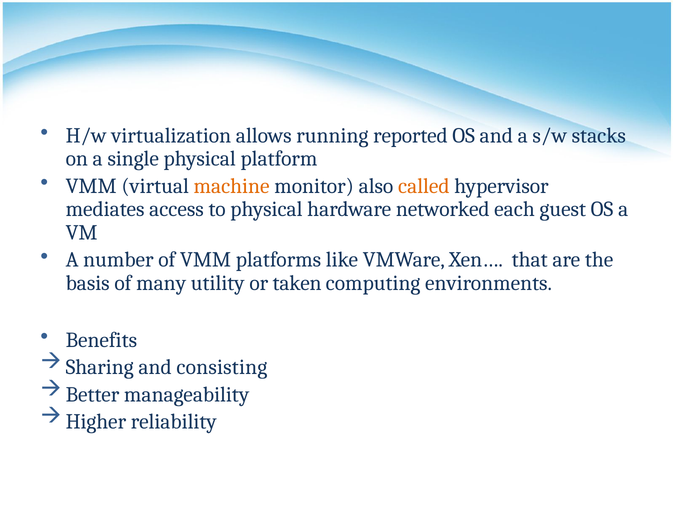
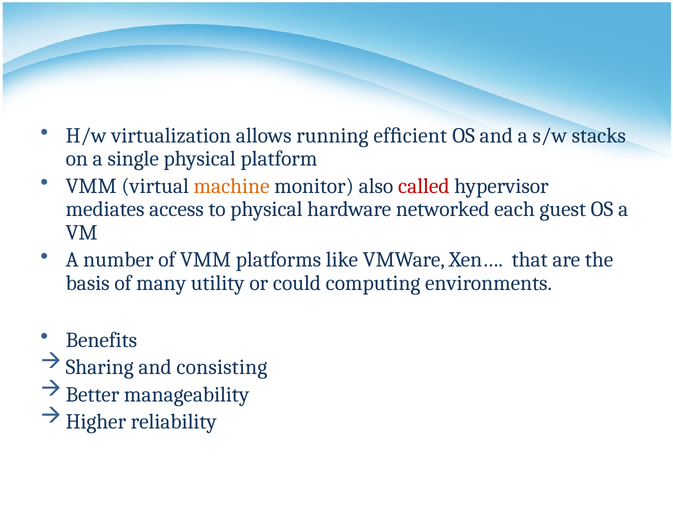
reported: reported -> efﬁcient
called colour: orange -> red
taken: taken -> could
